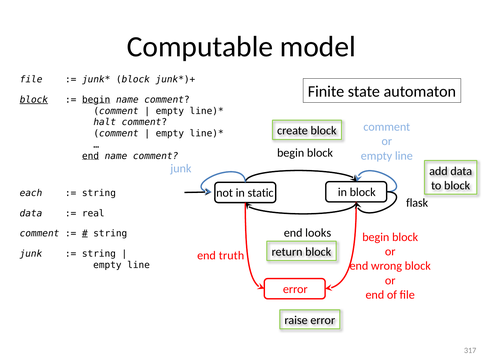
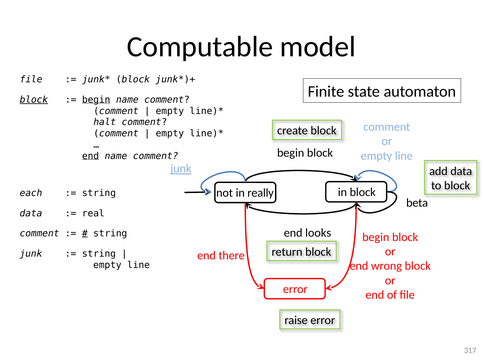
junk at (181, 169) underline: none -> present
static: static -> really
flask: flask -> beta
truth: truth -> there
